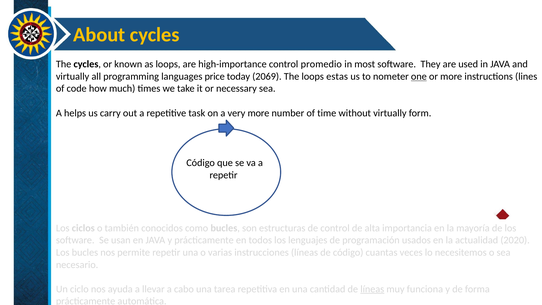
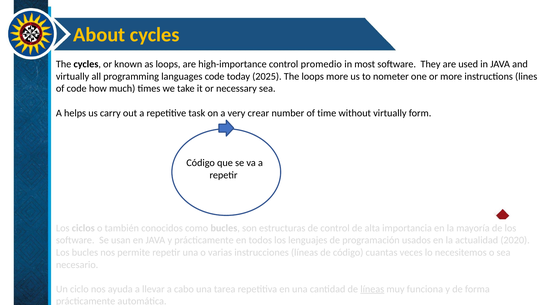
languages price: price -> code
2069: 2069 -> 2025
loops estas: estas -> more
one underline: present -> none
very more: more -> crear
